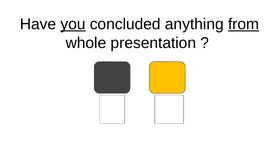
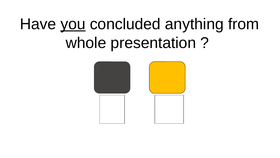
from underline: present -> none
